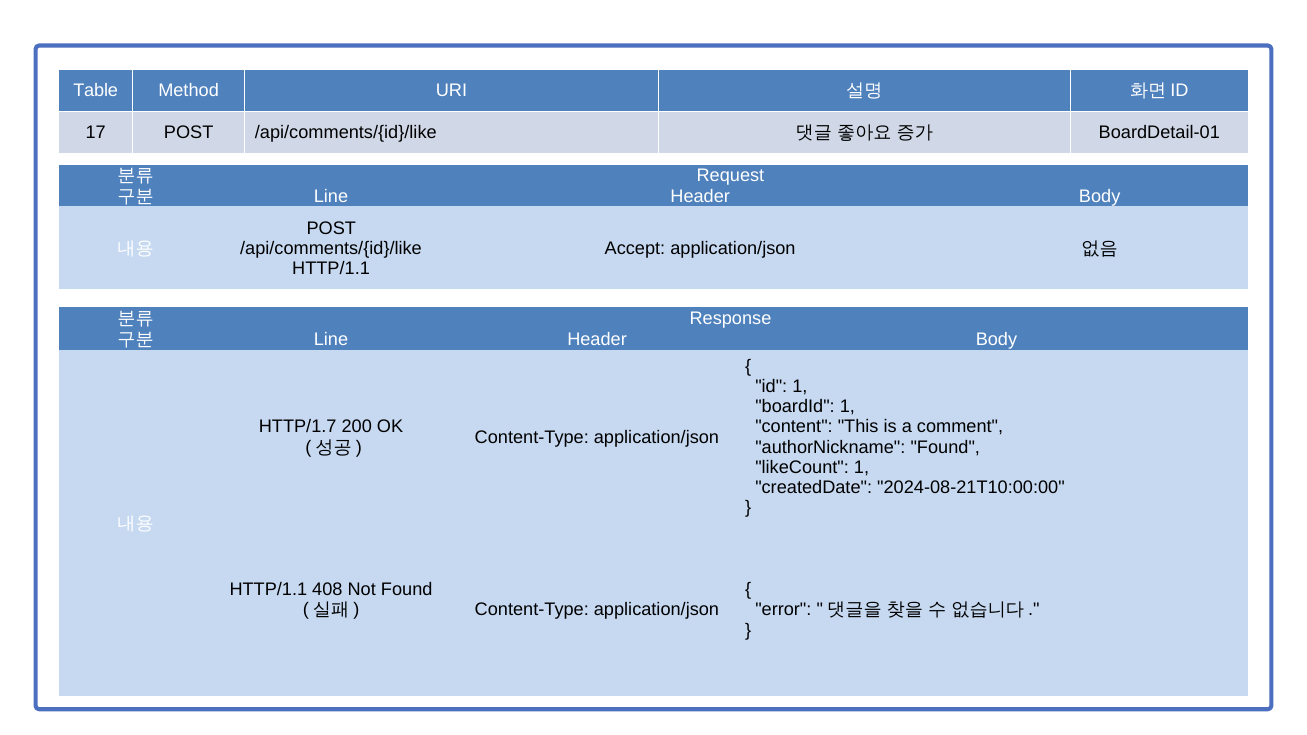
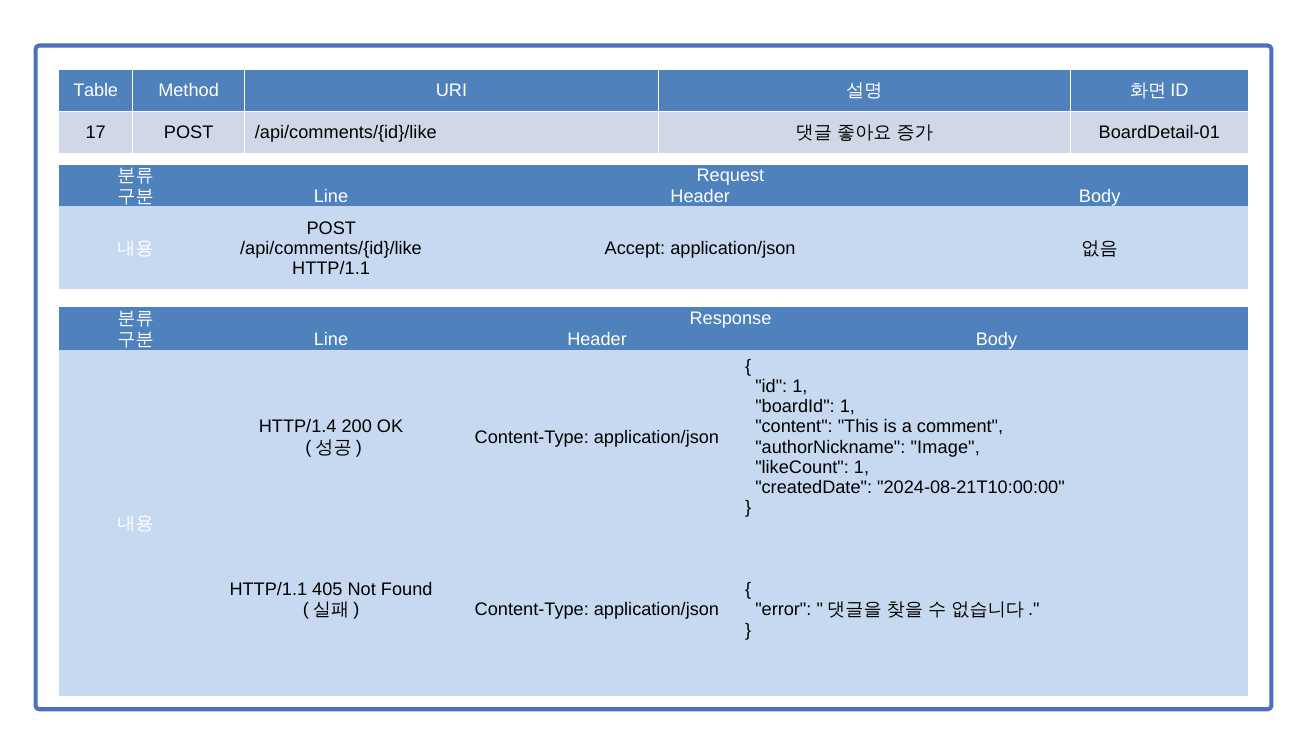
HTTP/1.7: HTTP/1.7 -> HTTP/1.4
authorNickname Found: Found -> Image
408: 408 -> 405
